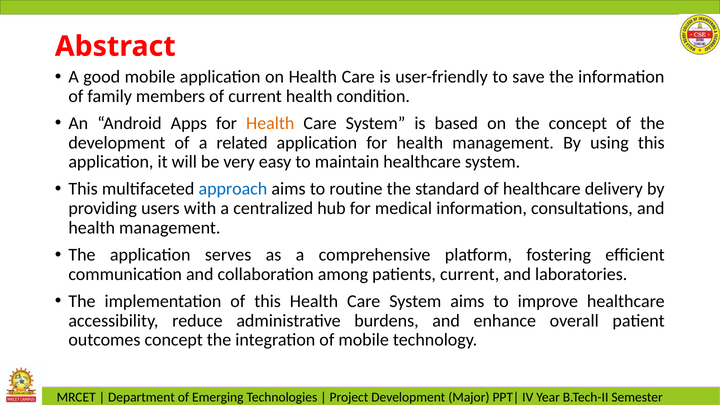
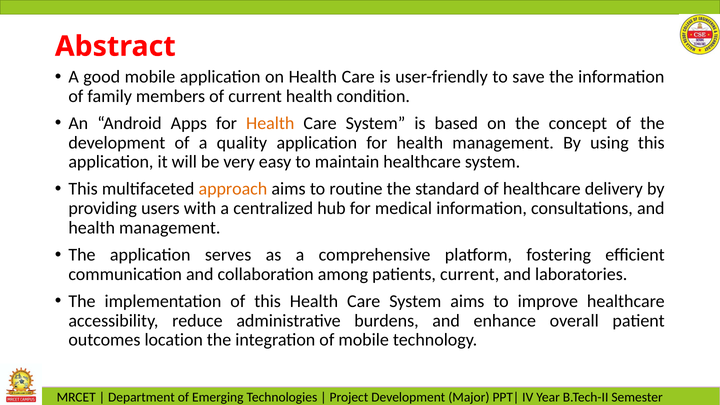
related: related -> quality
approach colour: blue -> orange
outcomes concept: concept -> location
